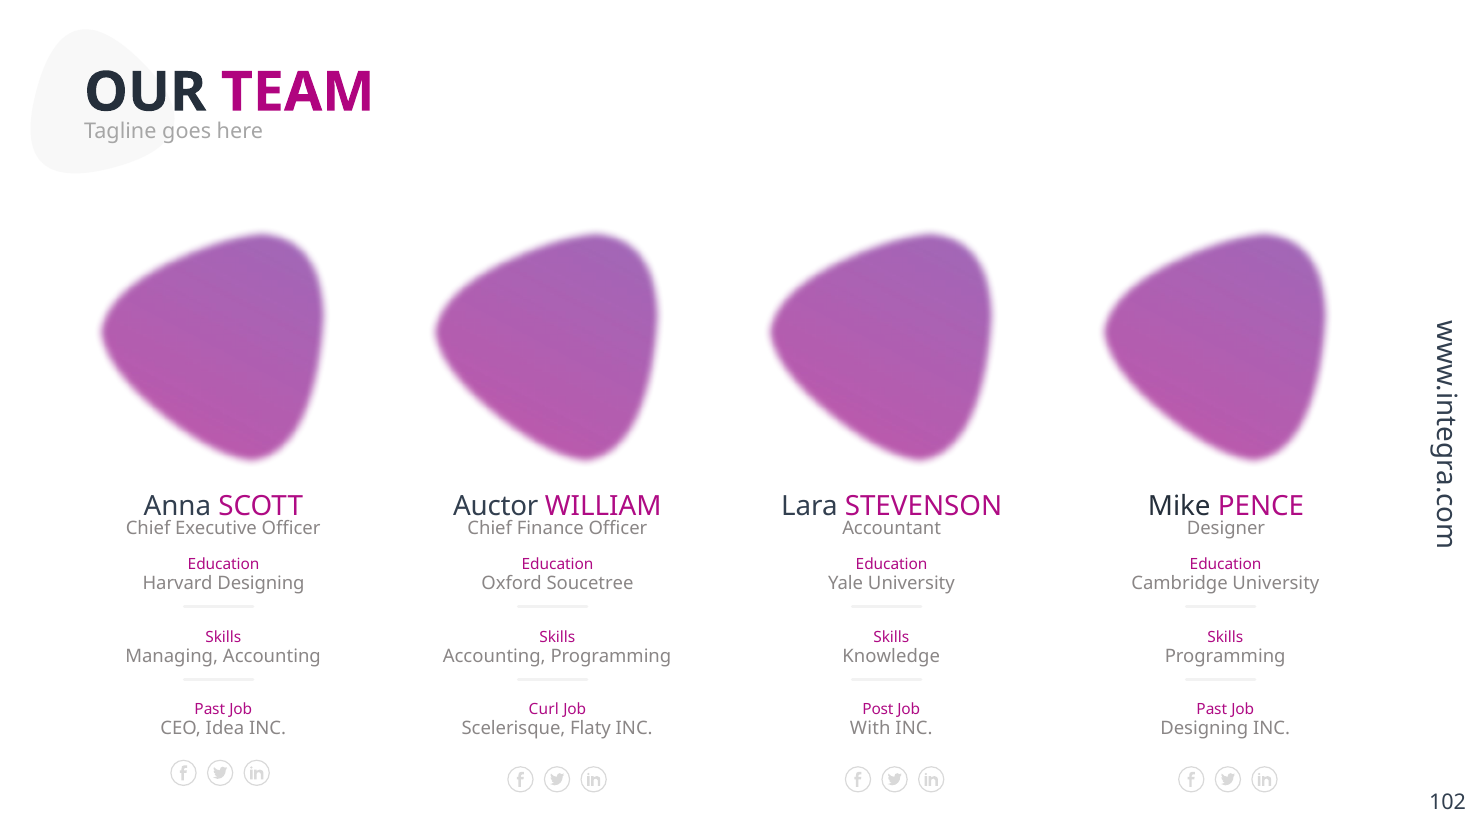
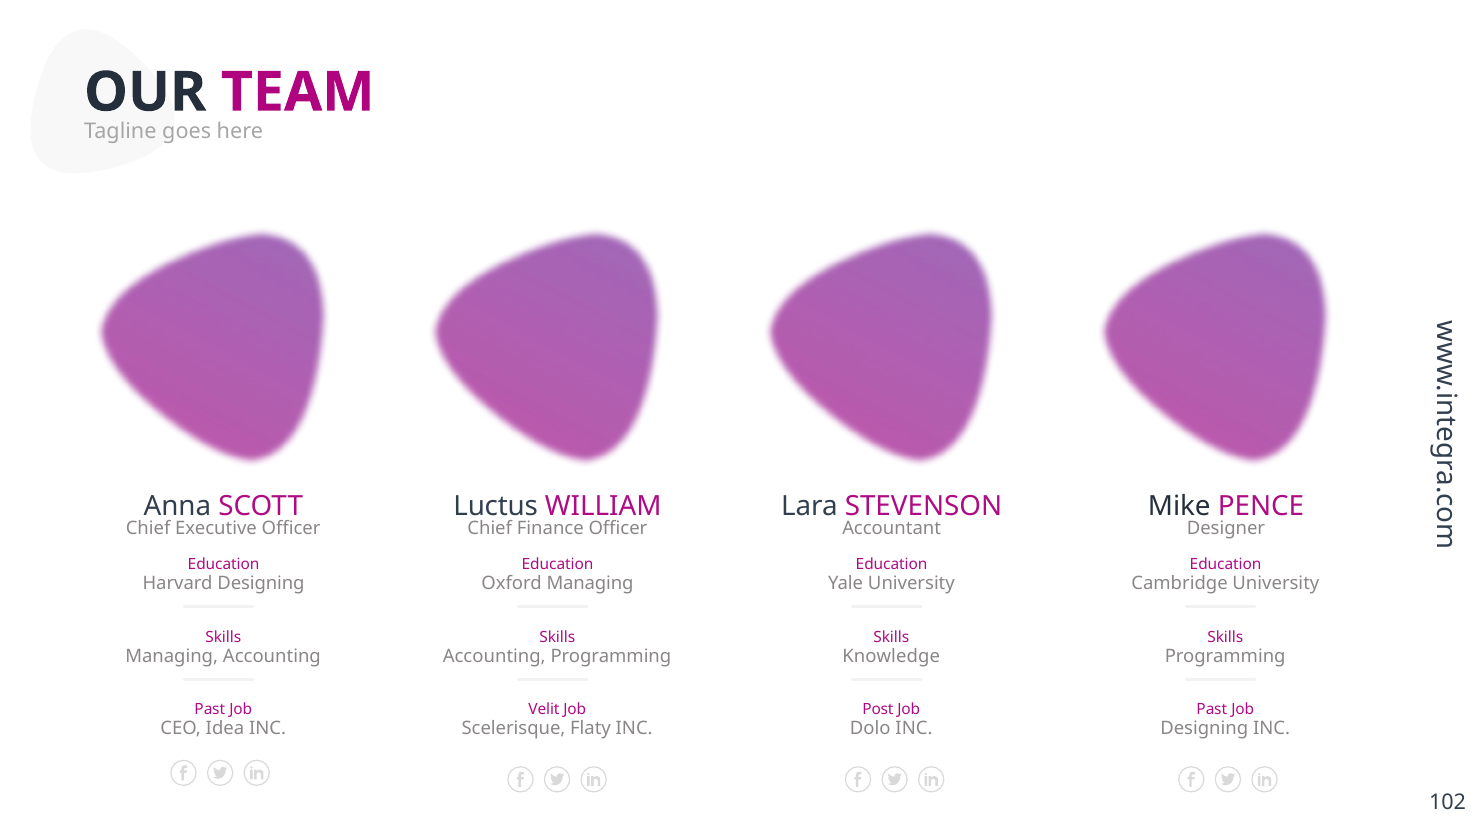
Auctor: Auctor -> Luctus
Oxford Soucetree: Soucetree -> Managing
Curl: Curl -> Velit
With: With -> Dolo
